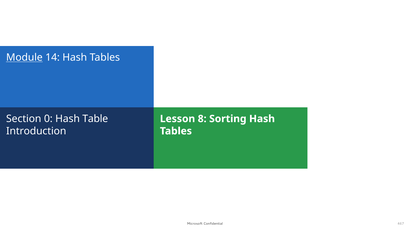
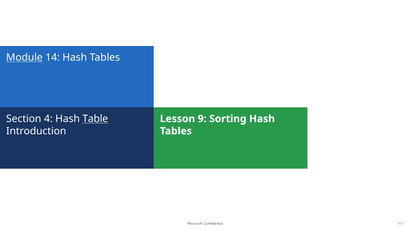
0: 0 -> 4
Table underline: none -> present
8: 8 -> 9
